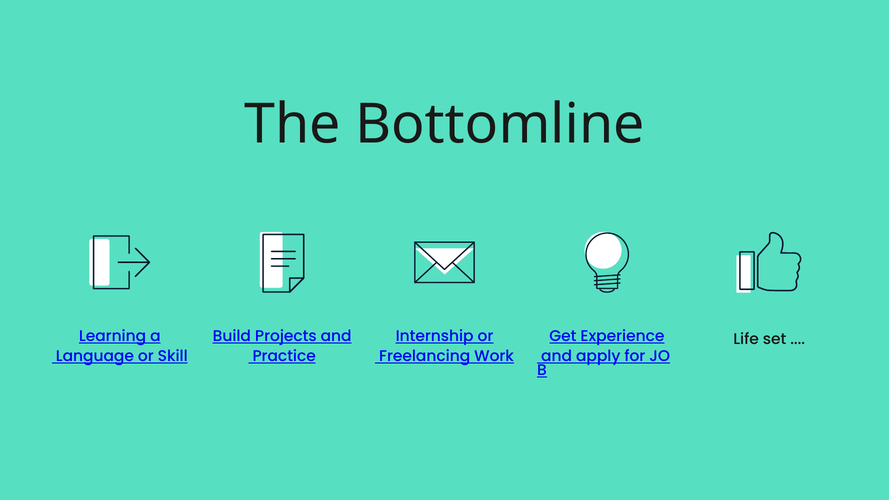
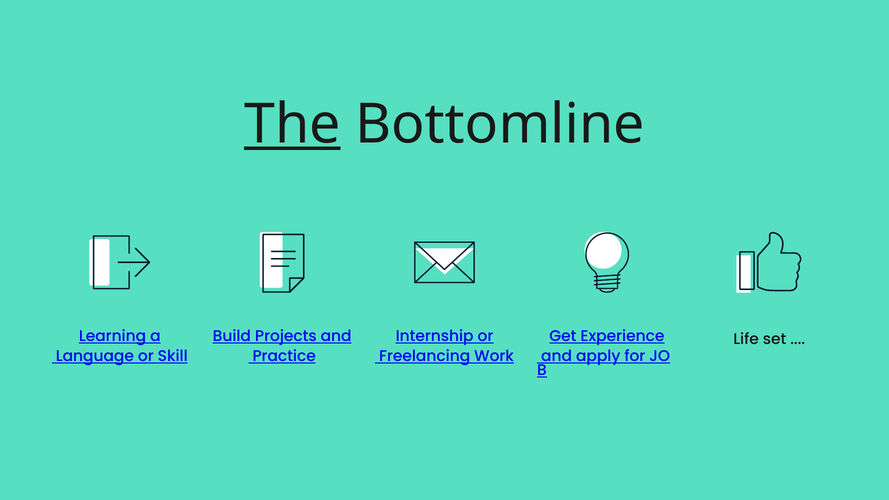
The underline: none -> present
